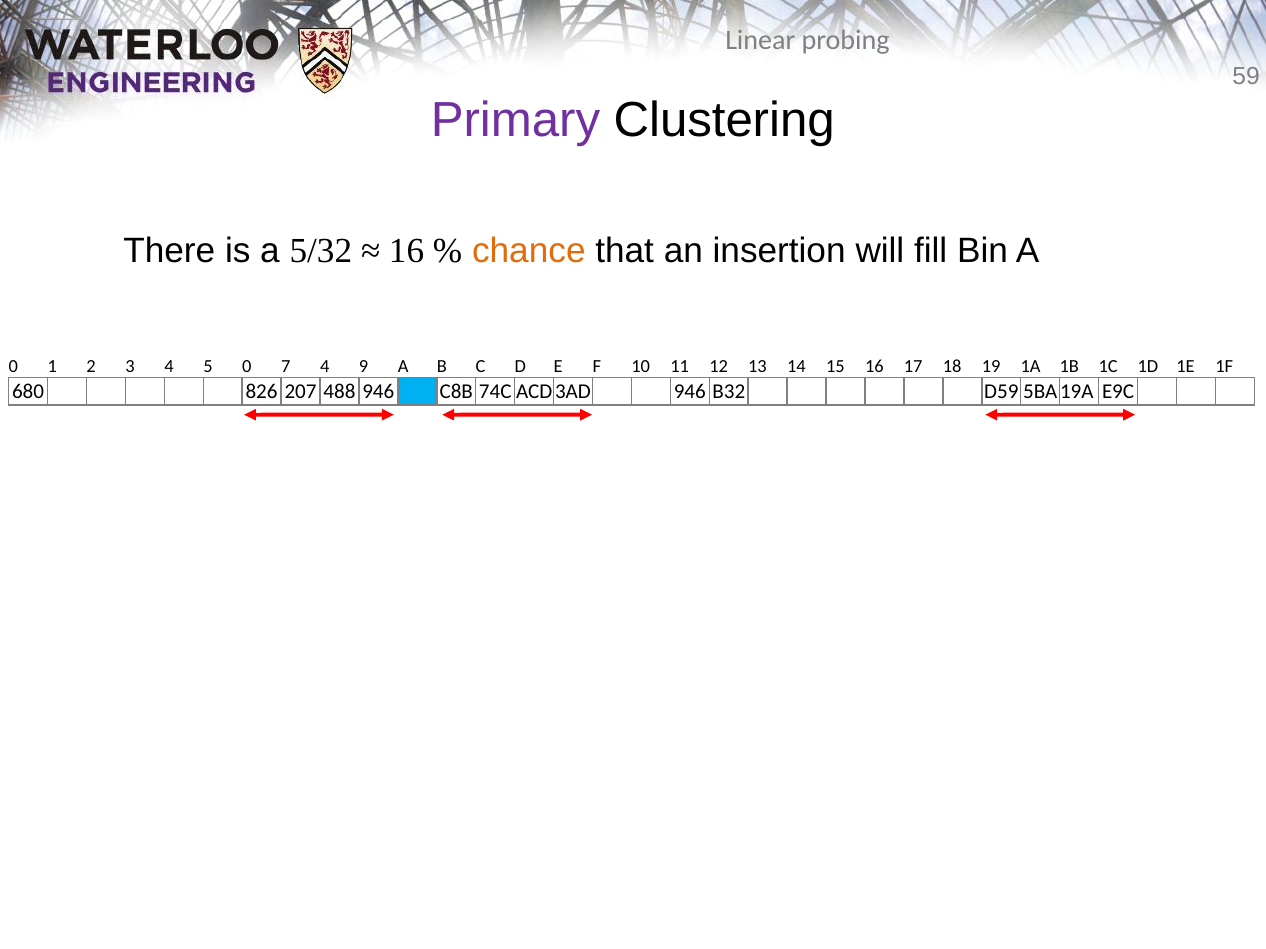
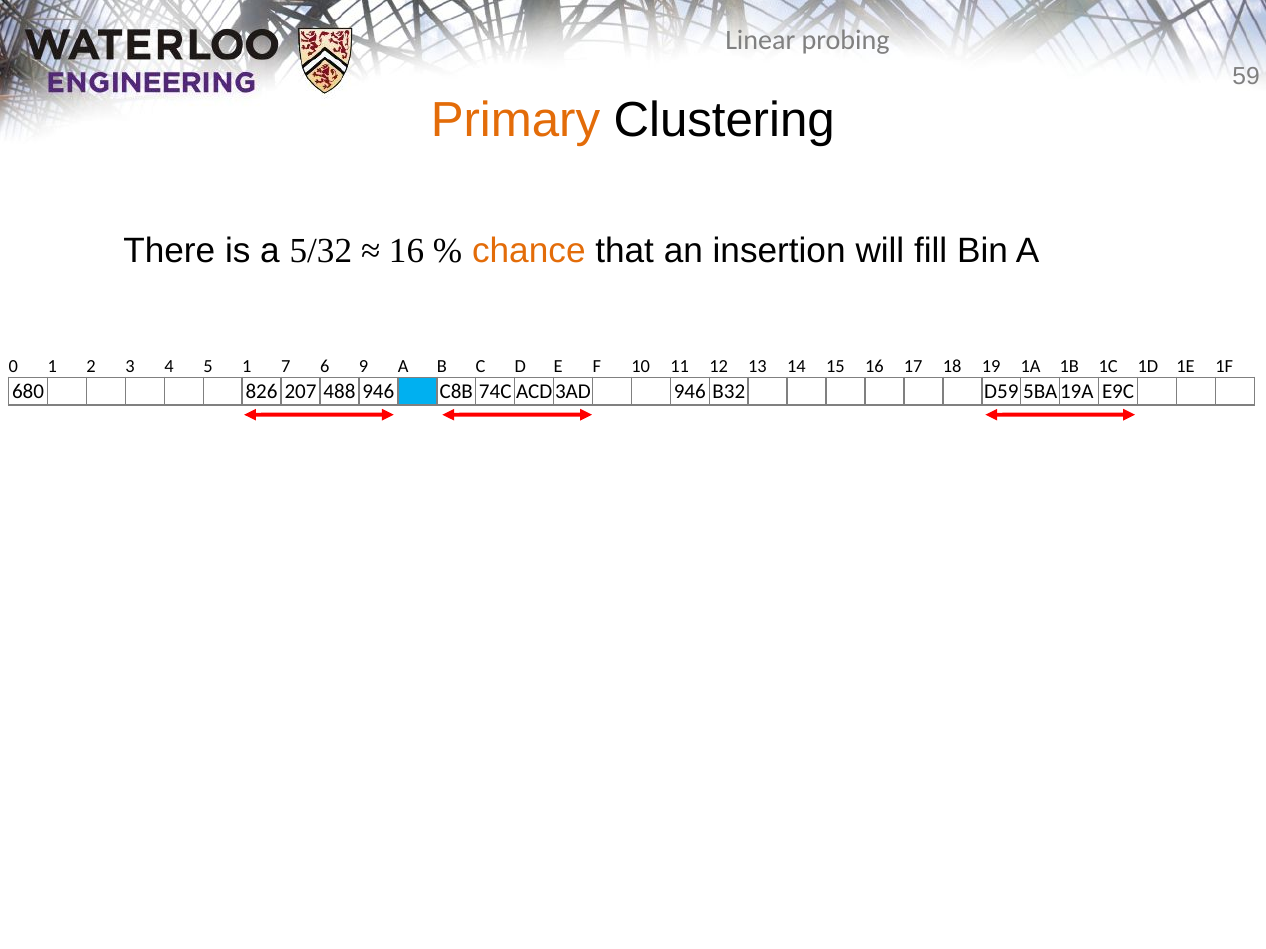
Primary colour: purple -> orange
5 0: 0 -> 1
7 4: 4 -> 6
